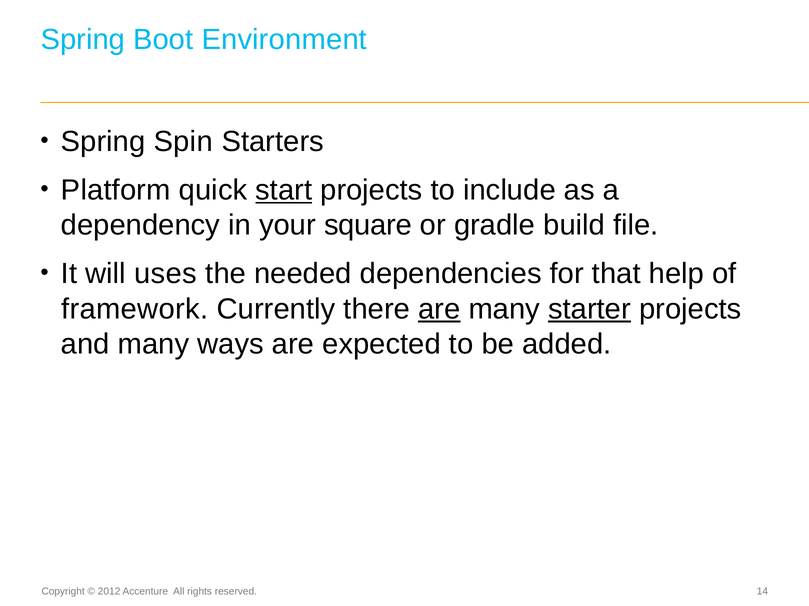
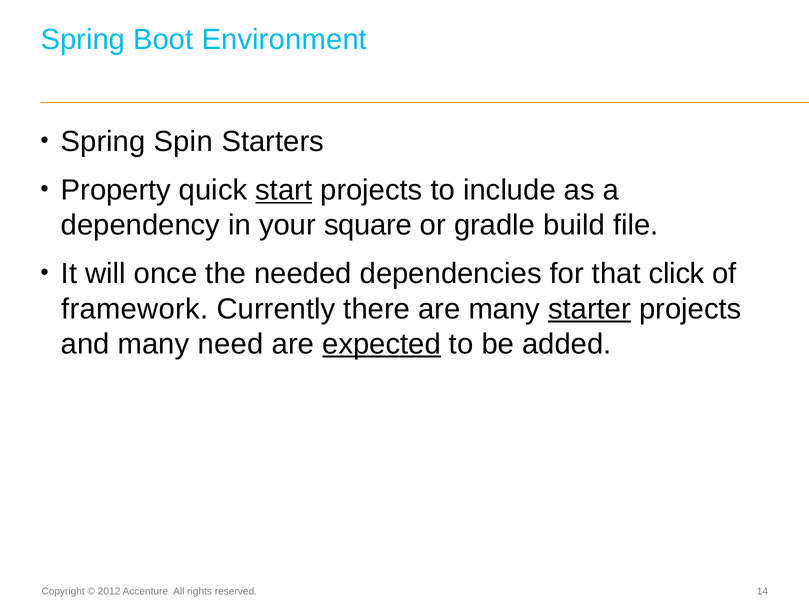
Platform: Platform -> Property
uses: uses -> once
help: help -> click
are at (439, 309) underline: present -> none
ways: ways -> need
expected underline: none -> present
